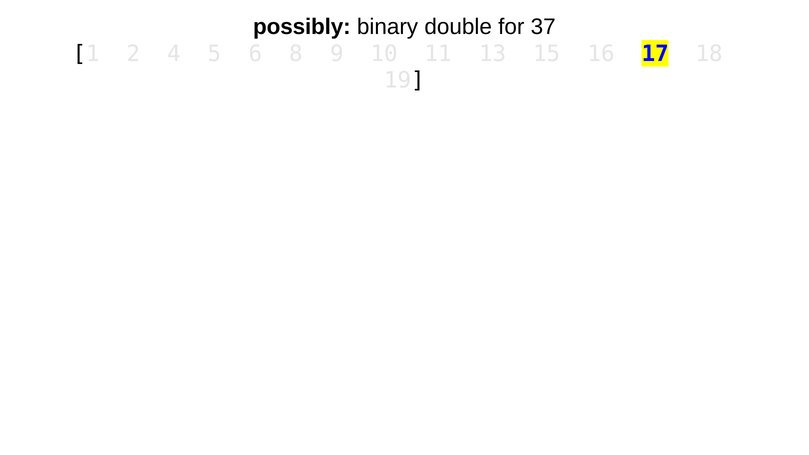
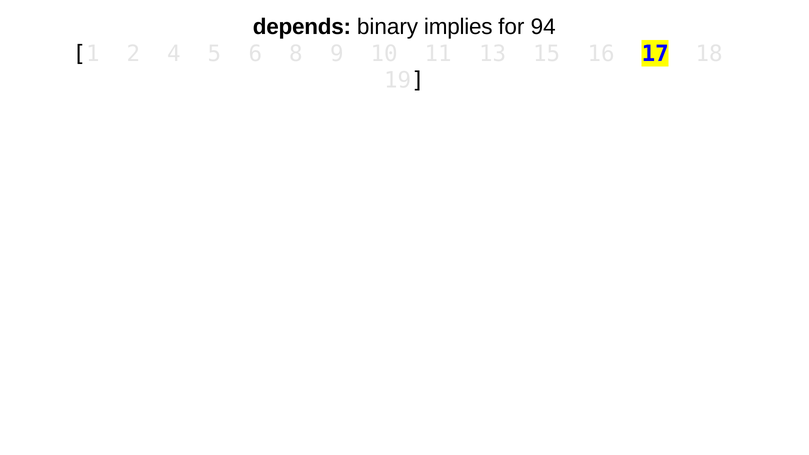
possibly: possibly -> depends
double: double -> implies
37: 37 -> 94
